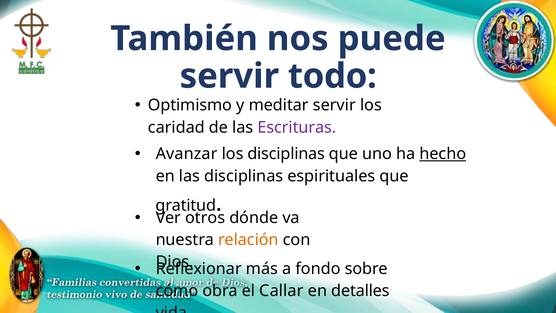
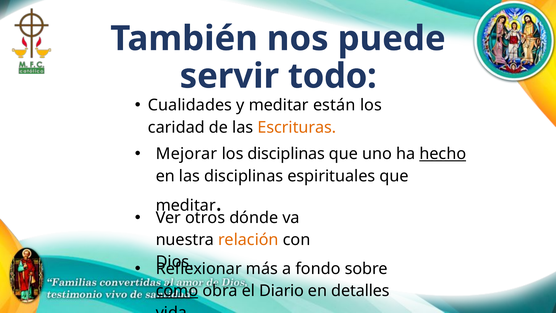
Optimismo: Optimismo -> Cualidades
meditar servir: servir -> están
Escrituras colour: purple -> orange
Avanzar: Avanzar -> Mejorar
gratitud at (186, 205): gratitud -> meditar
cómo underline: none -> present
Callar: Callar -> Diario
